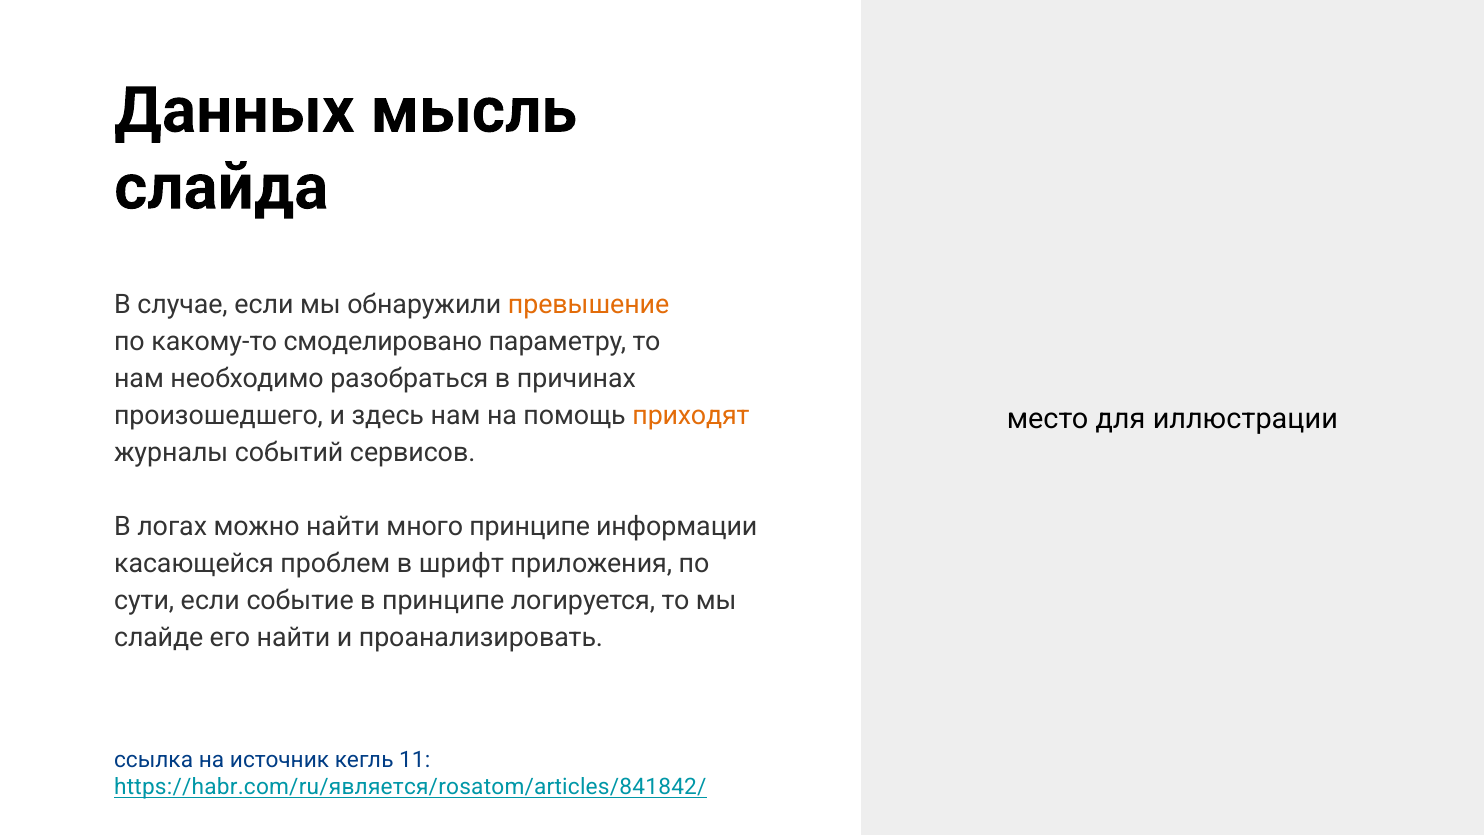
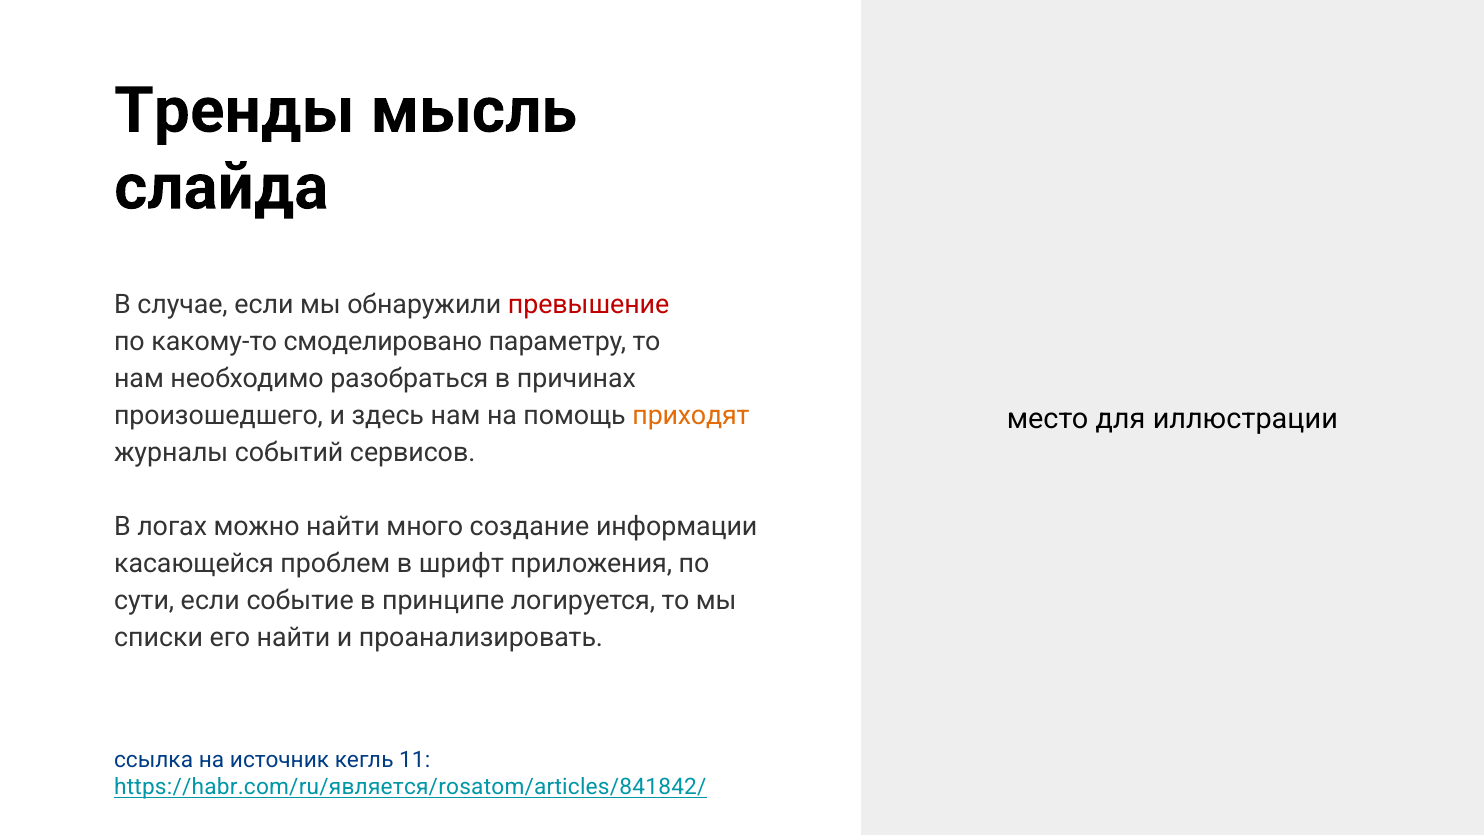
Данных: Данных -> Тренды
превышение colour: orange -> red
много принципе: принципе -> создание
слайде: слайде -> списки
